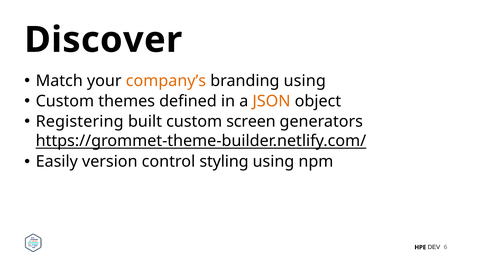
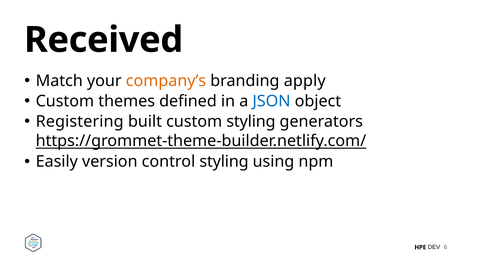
Discover: Discover -> Received
branding using: using -> apply
JSON colour: orange -> blue
custom screen: screen -> styling
